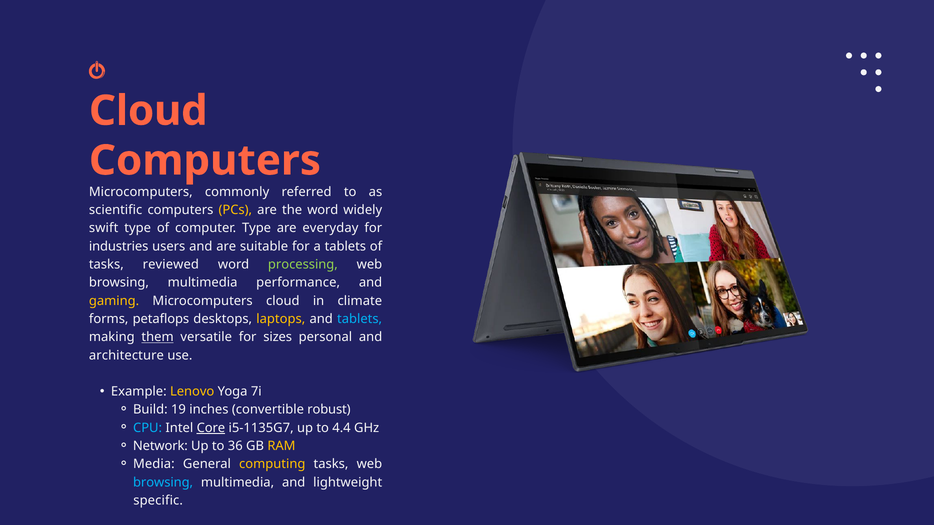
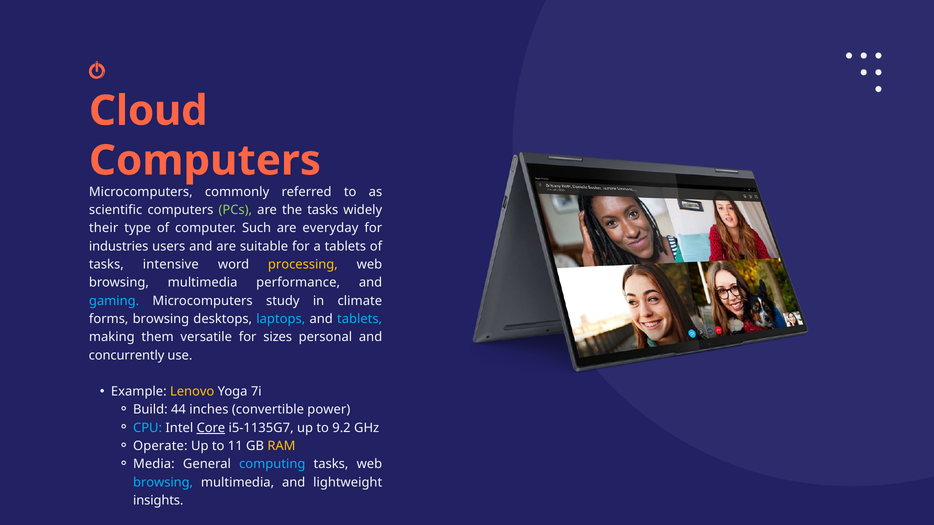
PCs colour: yellow -> light green
the word: word -> tasks
swift: swift -> their
computer Type: Type -> Such
reviewed: reviewed -> intensive
processing colour: light green -> yellow
gaming colour: yellow -> light blue
Microcomputers cloud: cloud -> study
forms petaflops: petaflops -> browsing
laptops colour: yellow -> light blue
them underline: present -> none
architecture: architecture -> concurrently
19: 19 -> 44
robust: robust -> power
4.4: 4.4 -> 9.2
Network: Network -> Operate
36: 36 -> 11
computing colour: yellow -> light blue
specific: specific -> insights
